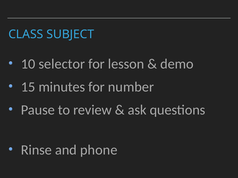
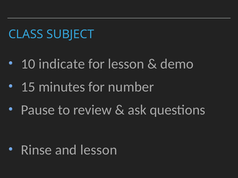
selector: selector -> indicate
and phone: phone -> lesson
